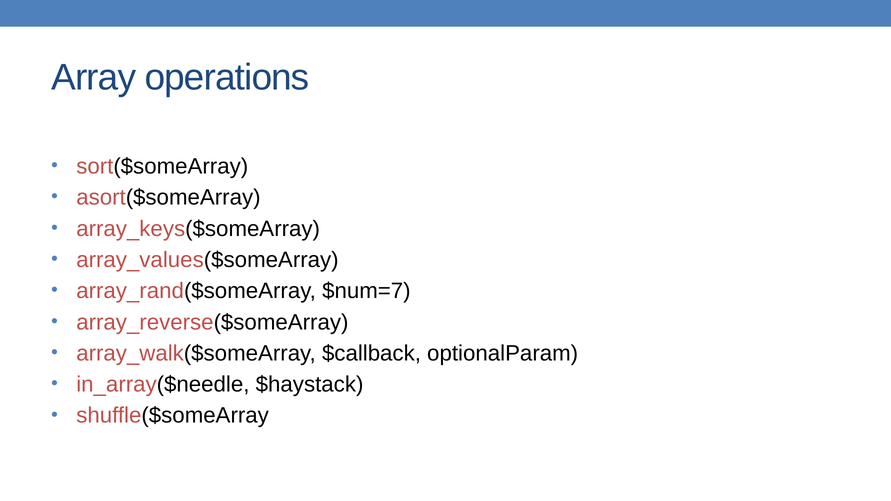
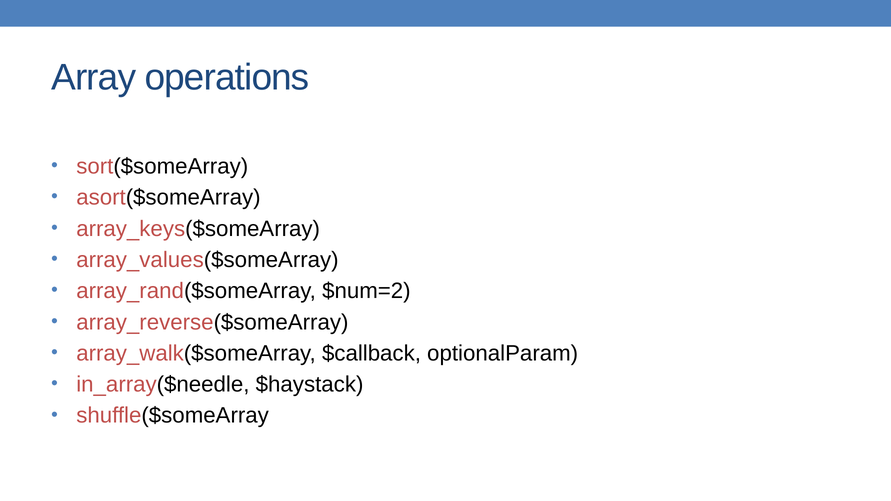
$num=7: $num=7 -> $num=2
